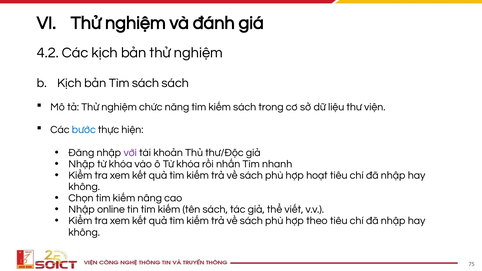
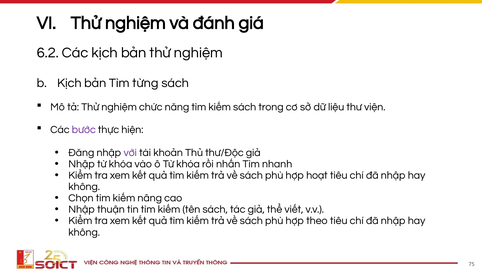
4.2: 4.2 -> 6.2
Tìm sách: sách -> từng
bước colour: blue -> purple
online: online -> thuận
